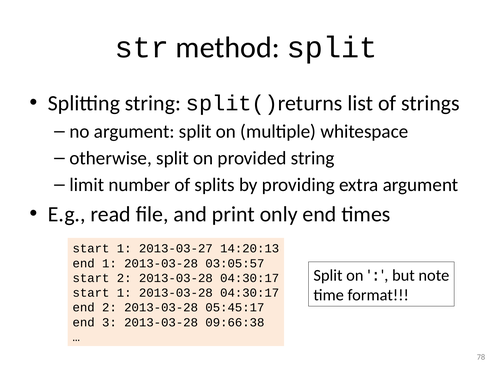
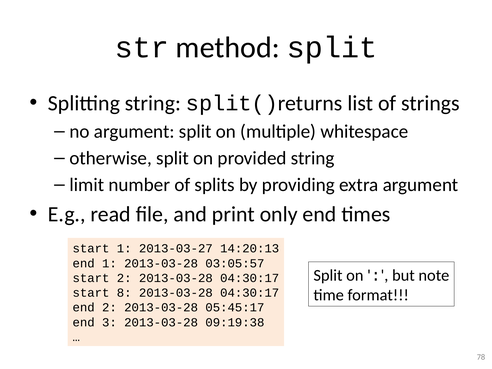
1 at (124, 293): 1 -> 8
09:66:38: 09:66:38 -> 09:19:38
